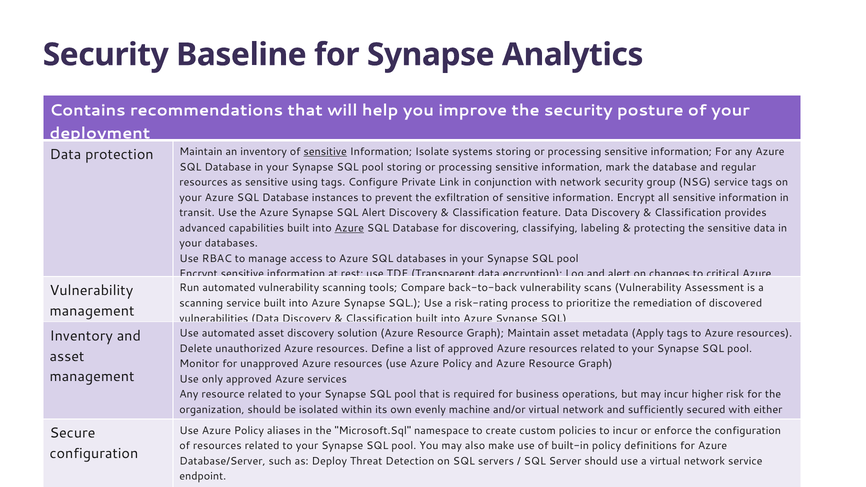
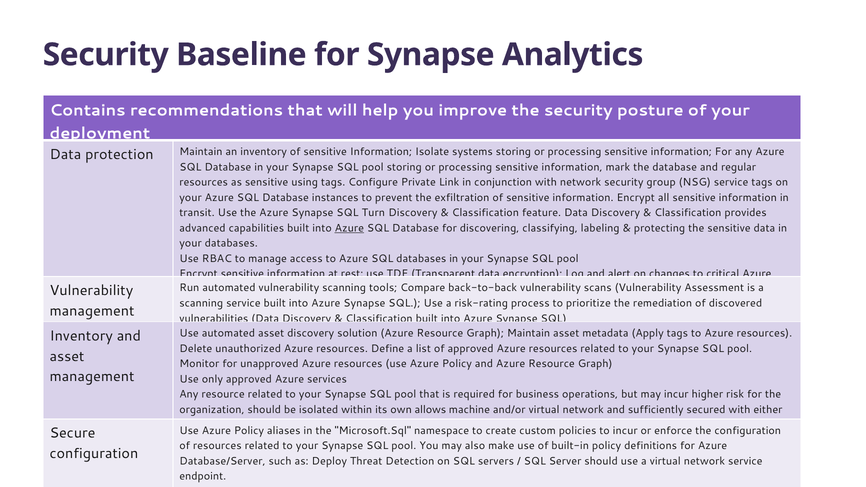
sensitive at (325, 152) underline: present -> none
SQL Alert: Alert -> Turn
evenly: evenly -> allows
